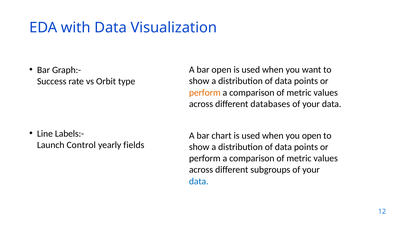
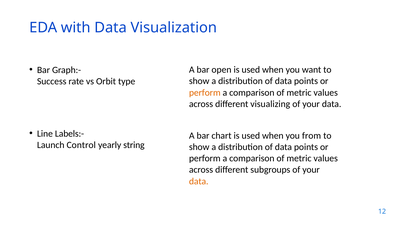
databases: databases -> visualizing
you open: open -> from
fields: fields -> string
data at (199, 181) colour: blue -> orange
